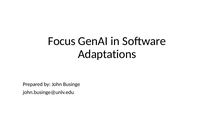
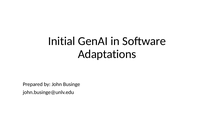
Focus: Focus -> Initial
